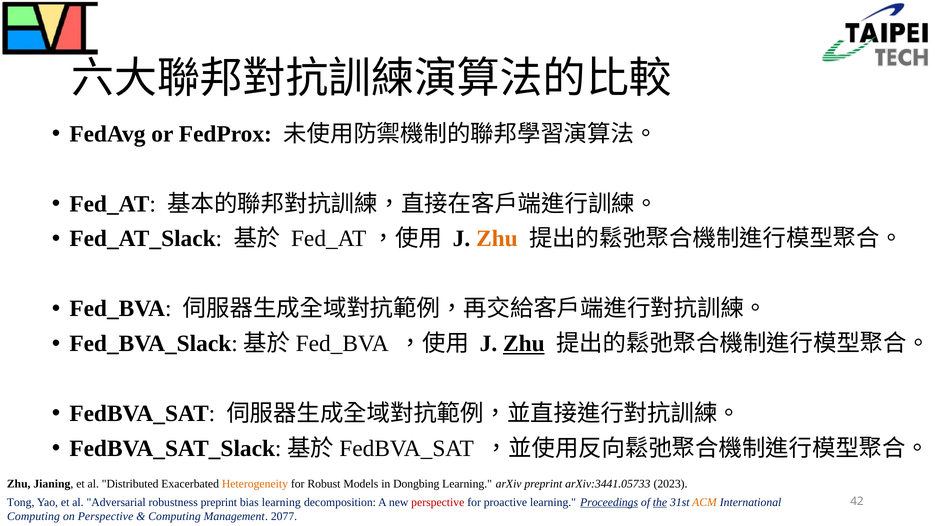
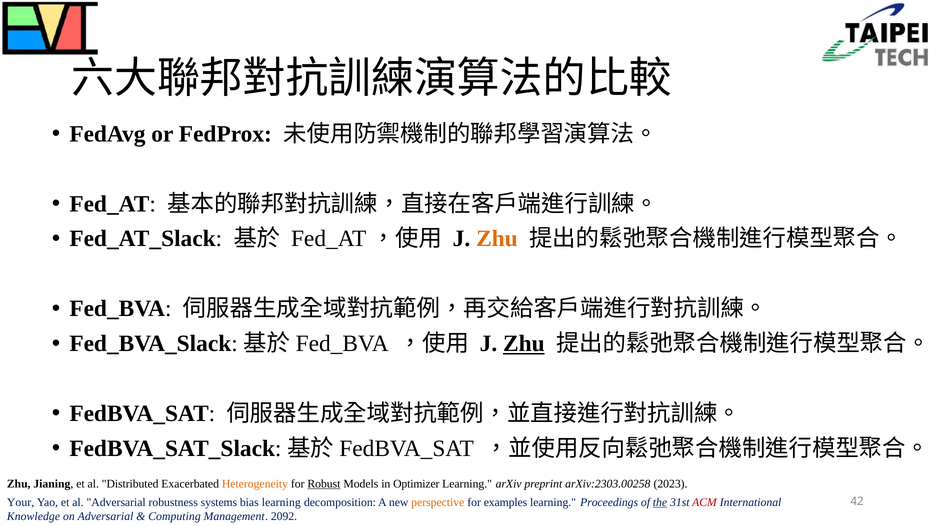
Robust underline: none -> present
Dongbing: Dongbing -> Optimizer
arXiv:3441.05733: arXiv:3441.05733 -> arXiv:2303.00258
Tong: Tong -> Your
robustness preprint: preprint -> systems
perspective at (438, 502) colour: red -> orange
proactive: proactive -> examples
Proceedings underline: present -> none
ACM colour: orange -> red
Computing at (33, 516): Computing -> Knowledge
on Perspective: Perspective -> Adversarial
2077: 2077 -> 2092
